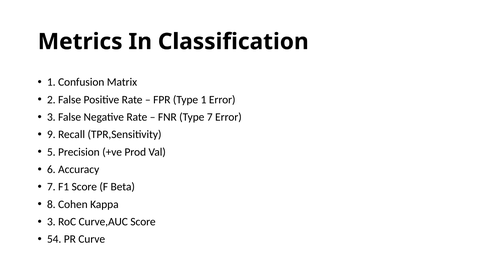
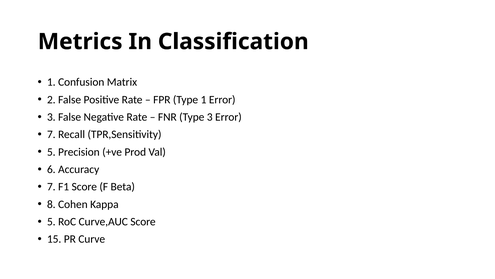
Type 7: 7 -> 3
9 at (51, 134): 9 -> 7
3 at (51, 221): 3 -> 5
54: 54 -> 15
